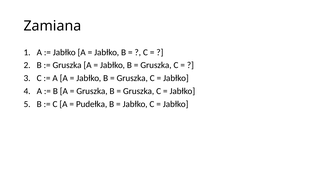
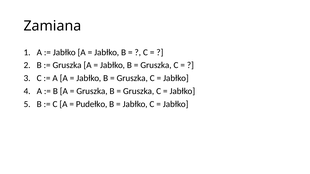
Pudełka: Pudełka -> Pudełko
